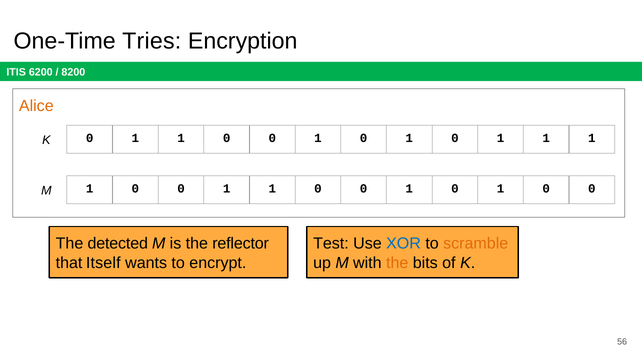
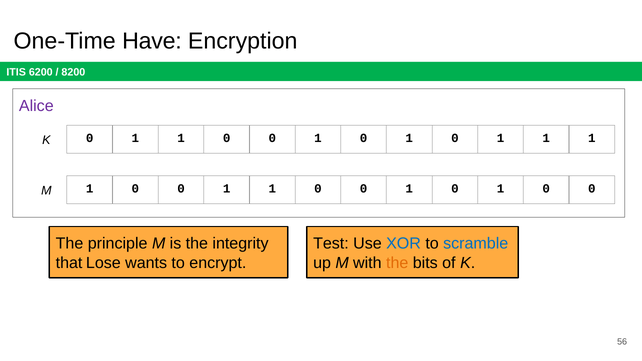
Tries: Tries -> Have
Alice colour: orange -> purple
detected: detected -> principle
reflector: reflector -> integrity
scramble colour: orange -> blue
Itself: Itself -> Lose
